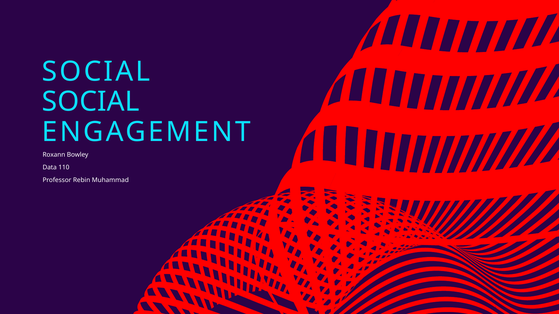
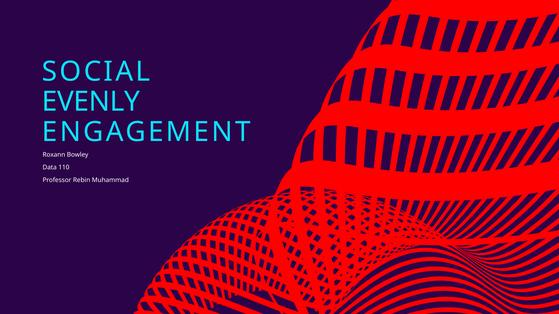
SOCIAL at (91, 102): SOCIAL -> EVENLY
